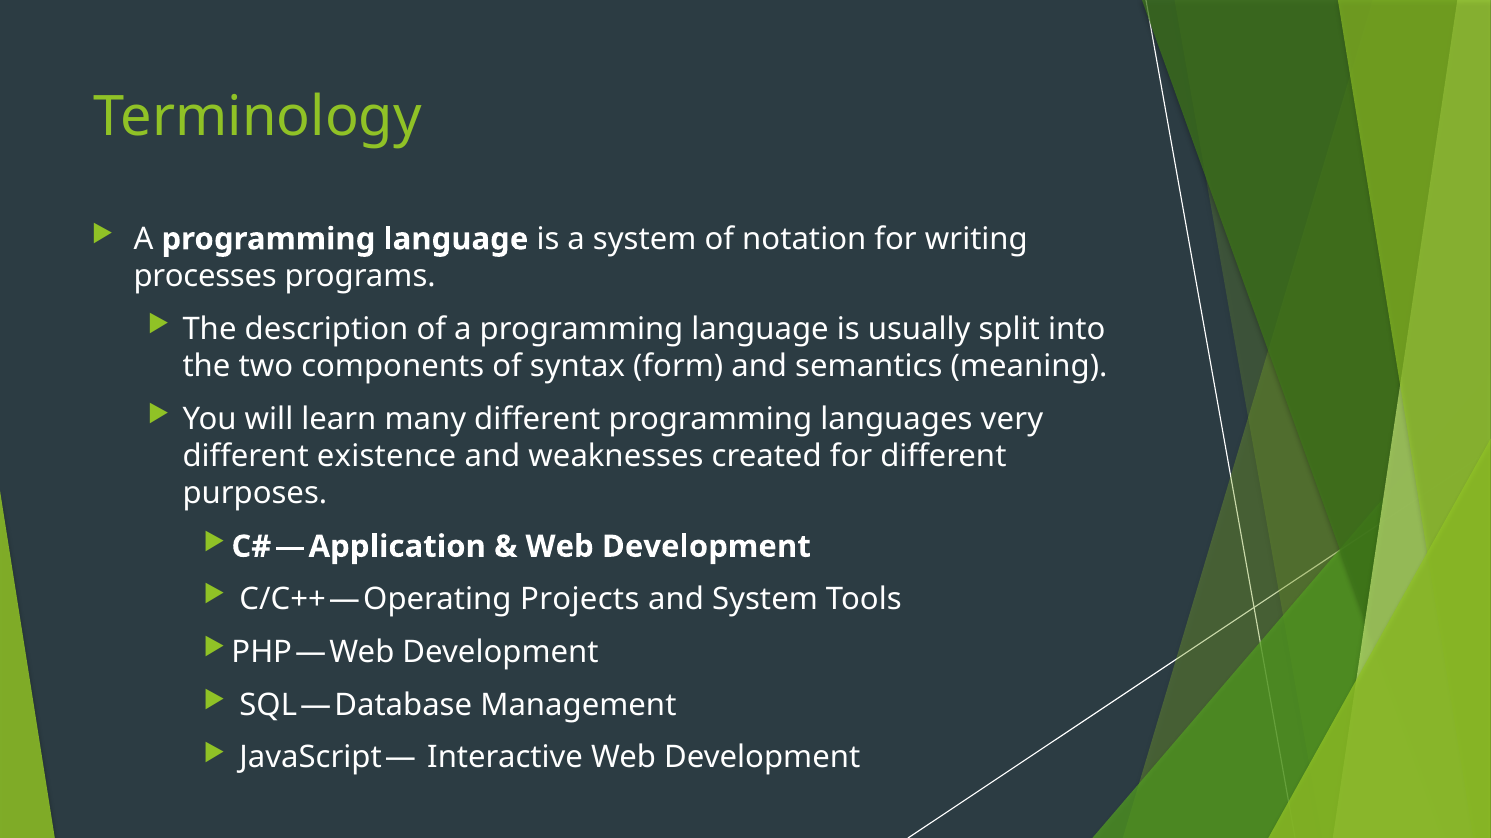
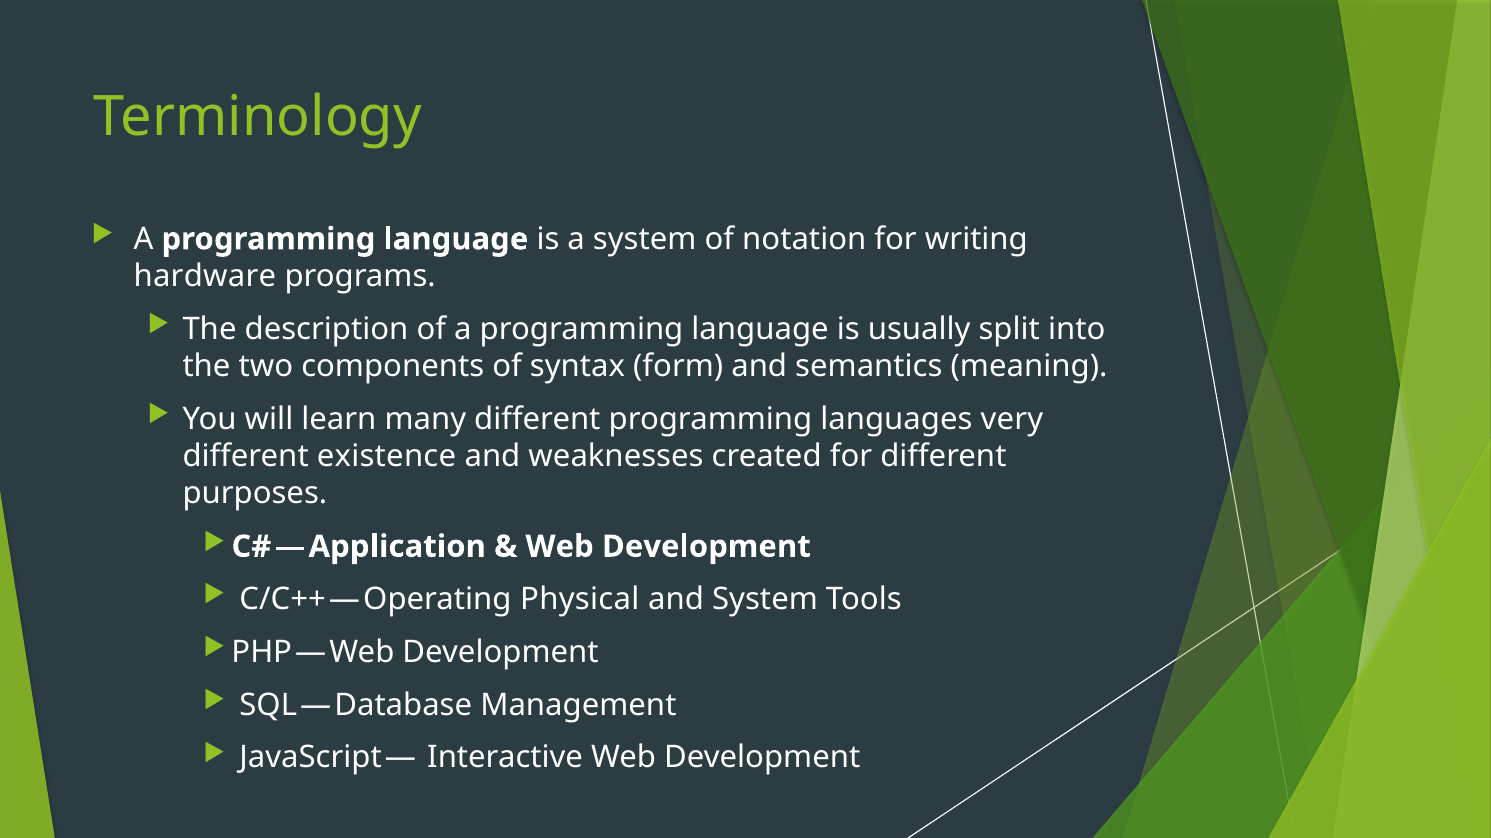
processes: processes -> hardware
Projects: Projects -> Physical
